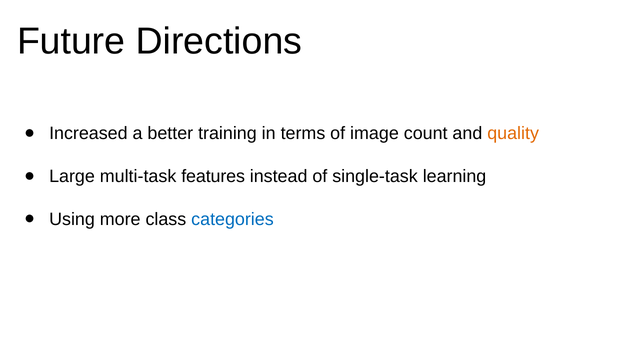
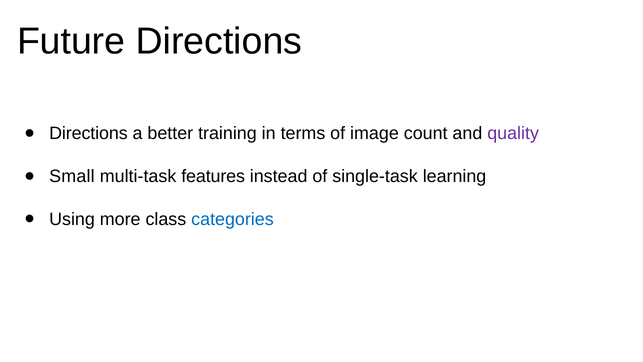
Increased at (88, 133): Increased -> Directions
quality colour: orange -> purple
Large: Large -> Small
